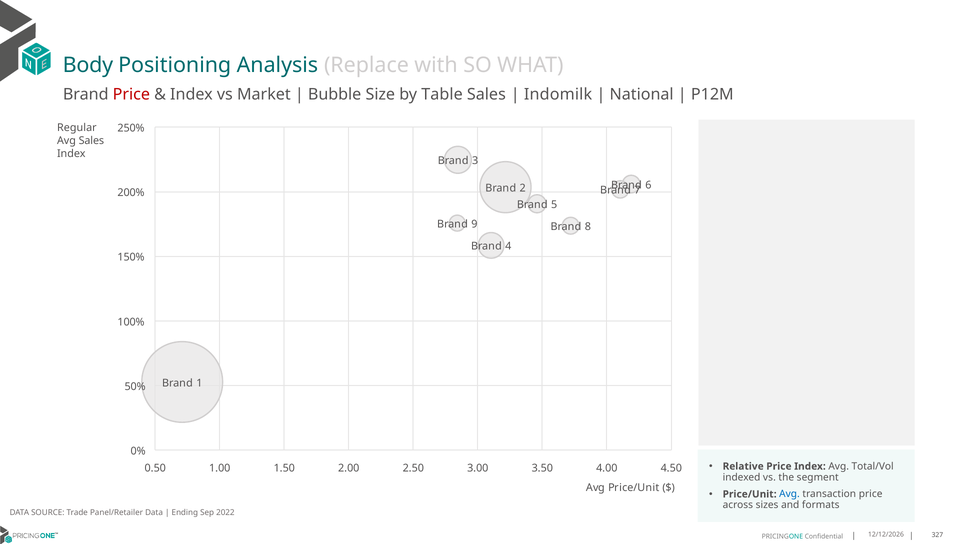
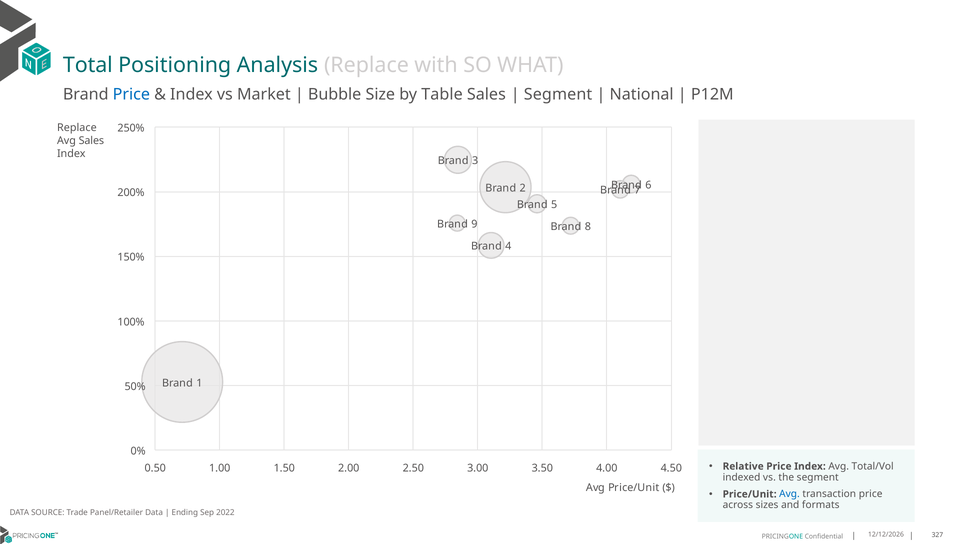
Body: Body -> Total
Price at (131, 94) colour: red -> blue
Indomilk at (558, 94): Indomilk -> Segment
Regular at (77, 128): Regular -> Replace
